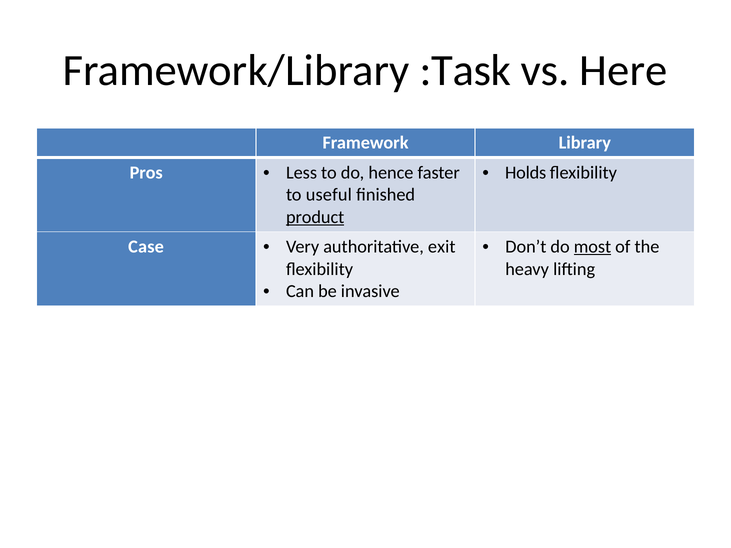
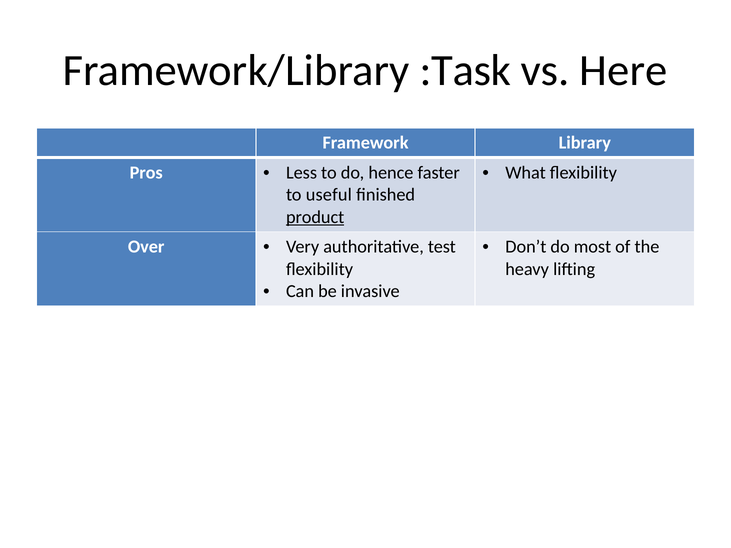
Holds: Holds -> What
most underline: present -> none
Case: Case -> Over
exit: exit -> test
